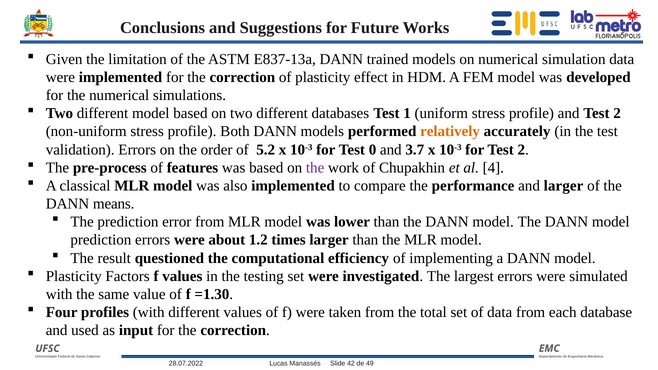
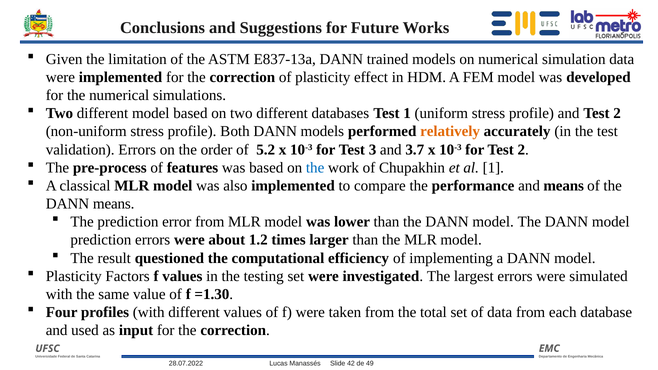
0: 0 -> 3
the at (315, 168) colour: purple -> blue
al 4: 4 -> 1
and larger: larger -> means
